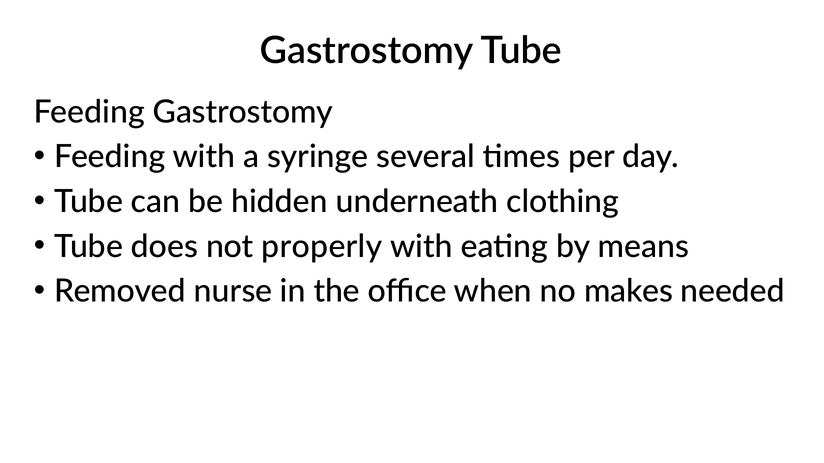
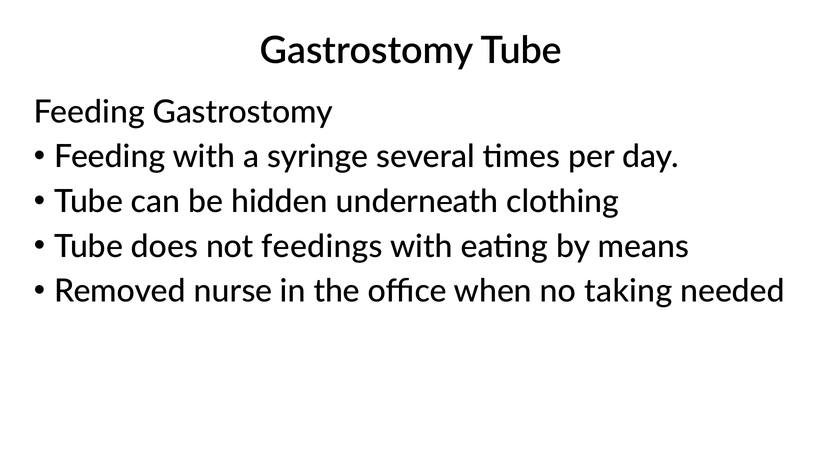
properly: properly -> feedings
makes: makes -> taking
